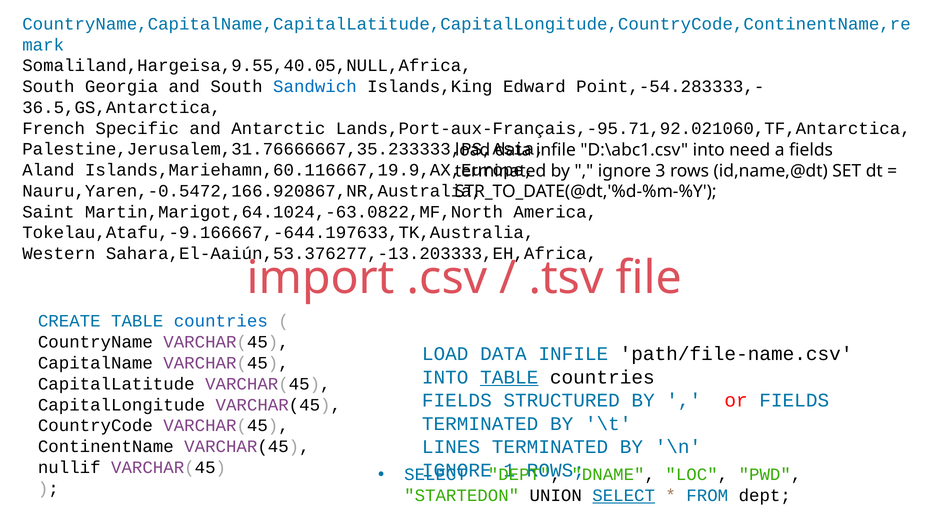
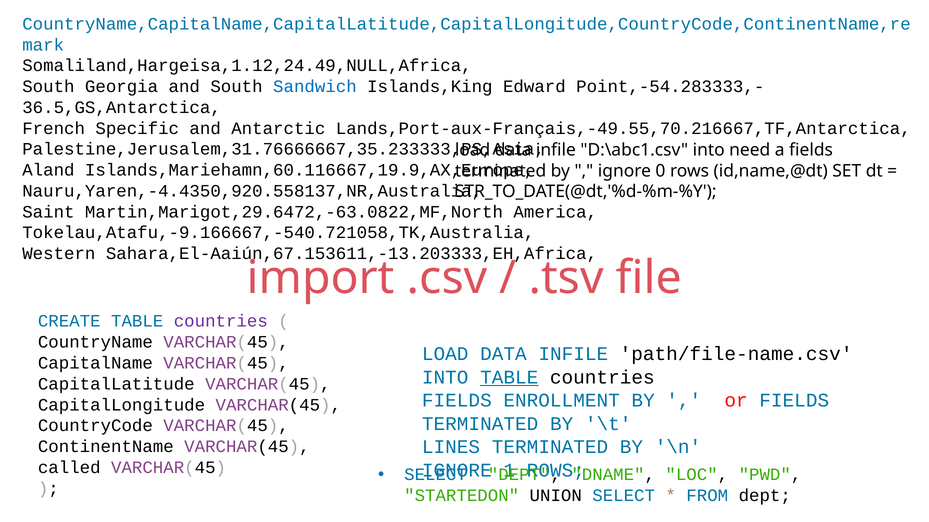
Somaliland,Hargeisa,9.55,40.05,NULL,Africa: Somaliland,Hargeisa,9.55,40.05,NULL,Africa -> Somaliland,Hargeisa,1.12,24.49,NULL,Africa
Lands,Port-aux-Français,-95.71,92.021060,TF,Antarctica: Lands,Port-aux-Français,-95.71,92.021060,TF,Antarctica -> Lands,Port-aux-Français,-49.55,70.216667,TF,Antarctica
3: 3 -> 0
Nauru,Yaren,-0.5472,166.920867,NR,Australia: Nauru,Yaren,-0.5472,166.920867,NR,Australia -> Nauru,Yaren,-4.4350,920.558137,NR,Australia
Martin,Marigot,64.1024,-63.0822,MF,North: Martin,Marigot,64.1024,-63.0822,MF,North -> Martin,Marigot,29.6472,-63.0822,MF,North
Tokelau,Atafu,-9.166667,-644.197633,TK,Australia: Tokelau,Atafu,-9.166667,-644.197633,TK,Australia -> Tokelau,Atafu,-9.166667,-540.721058,TK,Australia
Sahara,El-Aaiún,53.376277,-13.203333,EH,Africa: Sahara,El-Aaiún,53.376277,-13.203333,EH,Africa -> Sahara,El-Aaiún,67.153611,-13.203333,EH,Africa
countries at (221, 322) colour: blue -> purple
STRUCTURED: STRUCTURED -> ENROLLMENT
nullif: nullif -> called
SELECT at (624, 496) underline: present -> none
